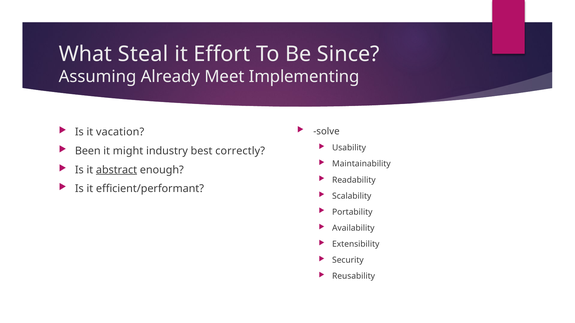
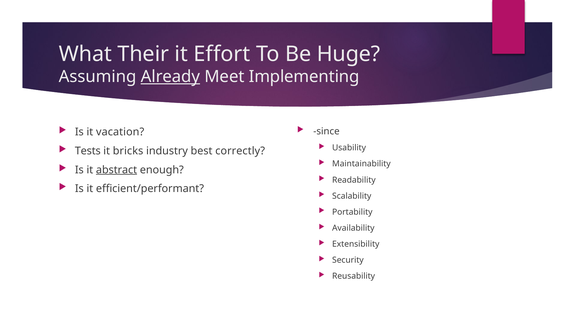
Steal: Steal -> Their
Since: Since -> Huge
Already underline: none -> present
solve: solve -> since
Been: Been -> Tests
might: might -> bricks
